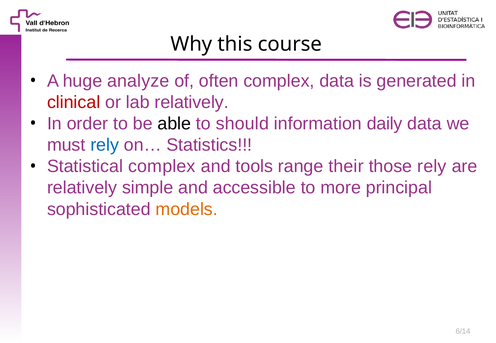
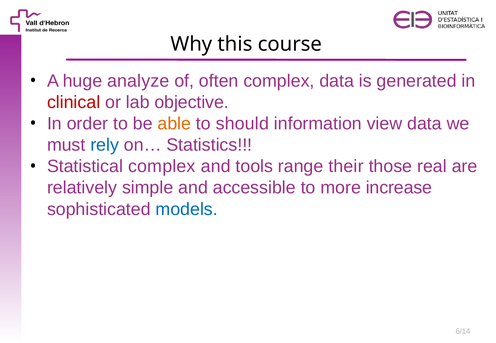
lab relatively: relatively -> objective
able colour: black -> orange
daily: daily -> view
those rely: rely -> real
principal: principal -> increase
models colour: orange -> blue
